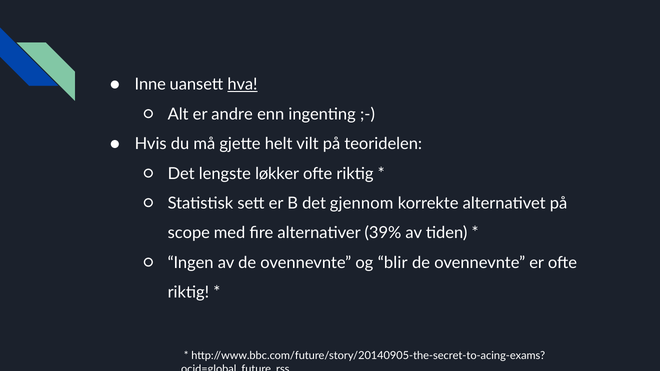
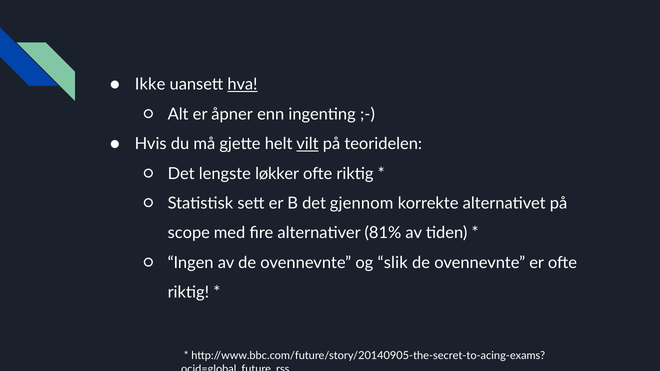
Inne: Inne -> Ikke
andre: andre -> åpner
vilt underline: none -> present
39%: 39% -> 81%
blir: blir -> slik
